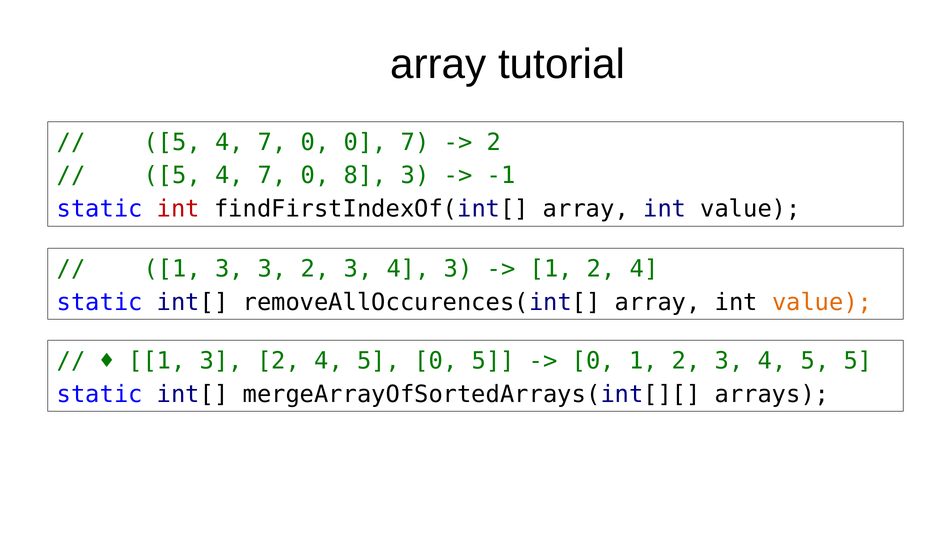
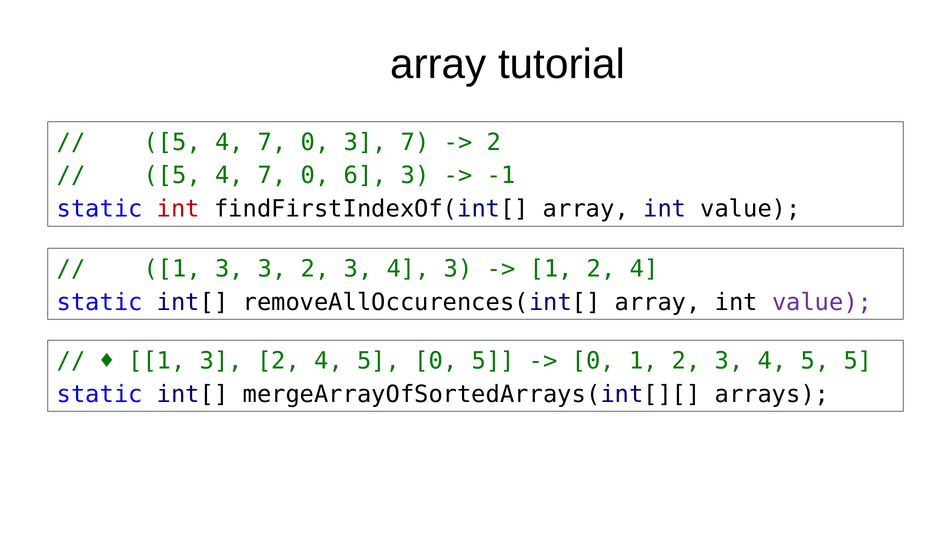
0 0: 0 -> 3
8: 8 -> 6
value at (822, 302) colour: orange -> purple
